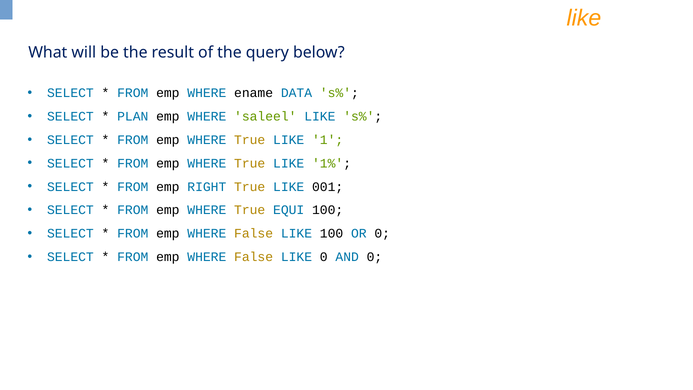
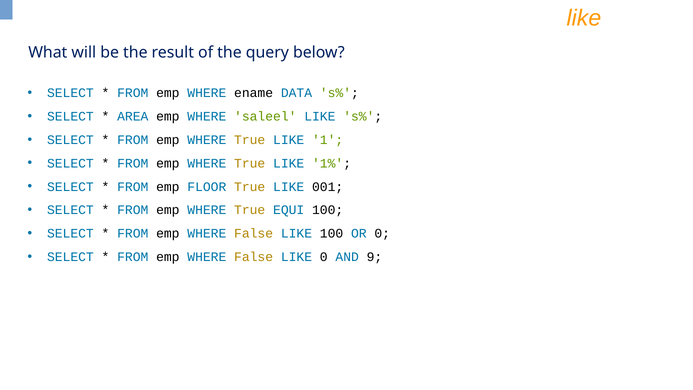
PLAN: PLAN -> AREA
RIGHT: RIGHT -> FLOOR
AND 0: 0 -> 9
